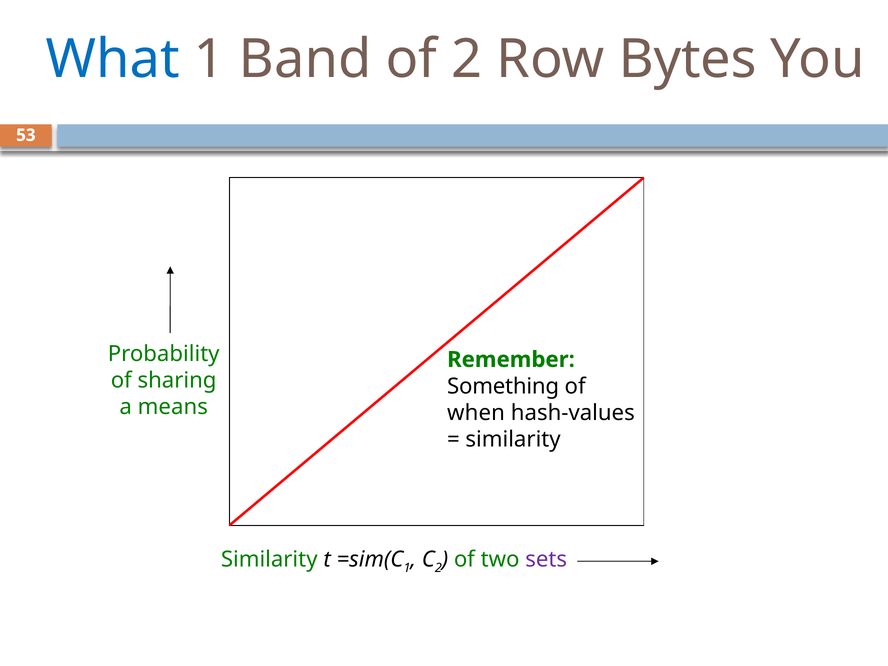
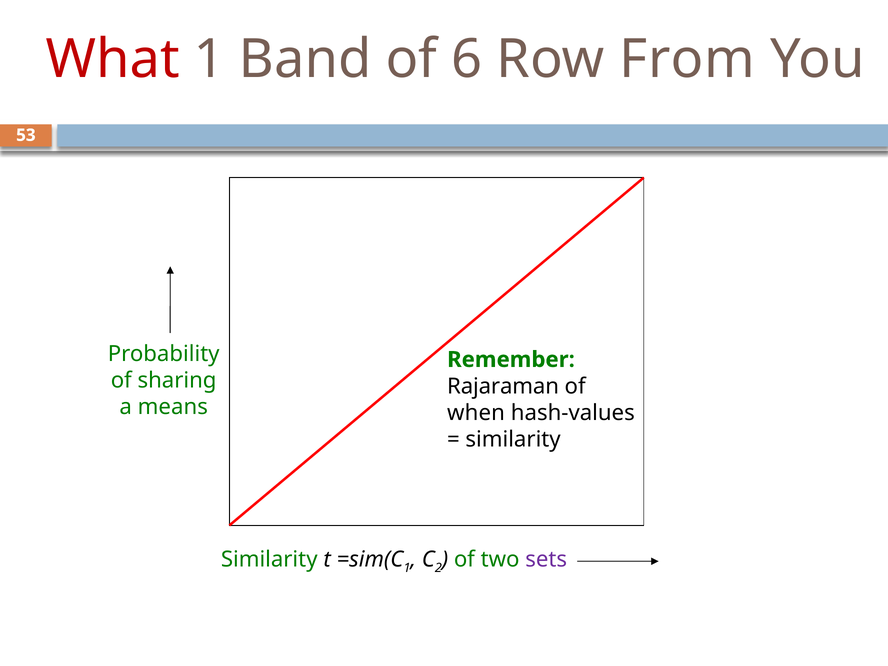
What colour: blue -> red
of 2: 2 -> 6
Bytes: Bytes -> From
Something: Something -> Rajaraman
